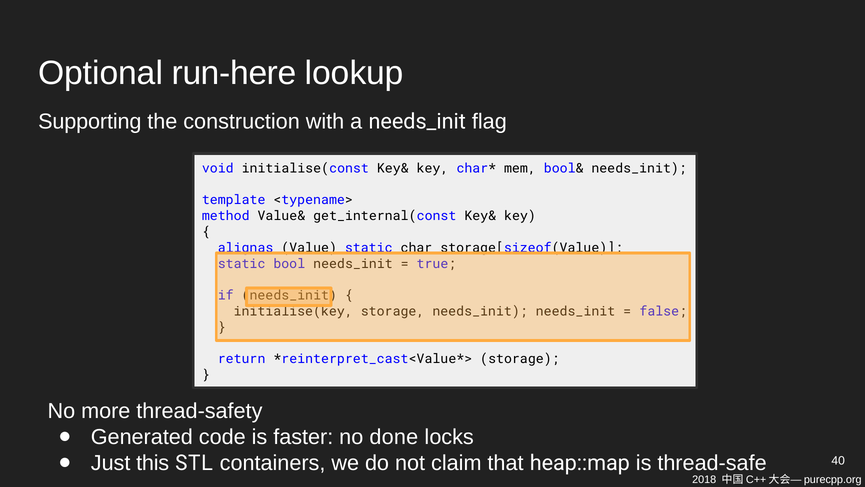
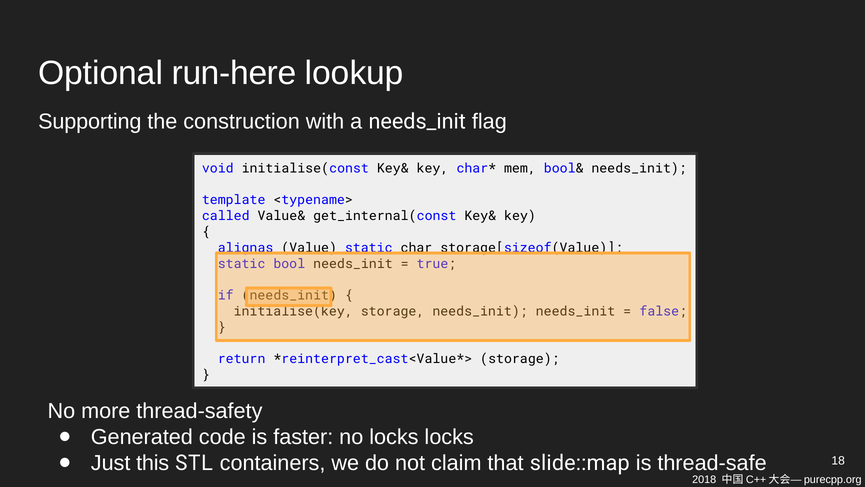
method: method -> called
no done: done -> locks
heap::map: heap::map -> slide::map
40: 40 -> 18
